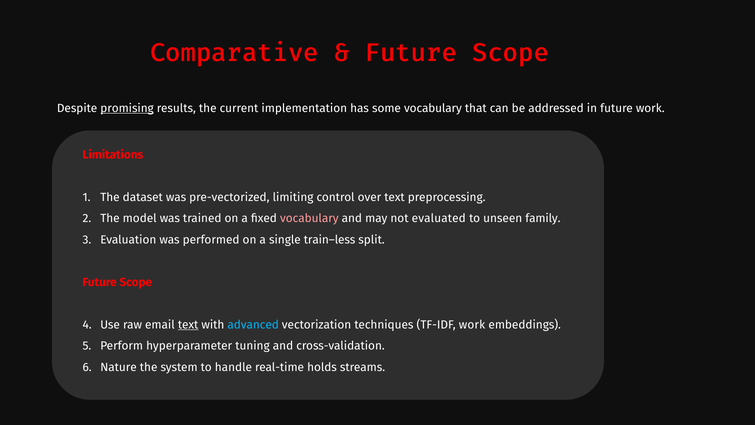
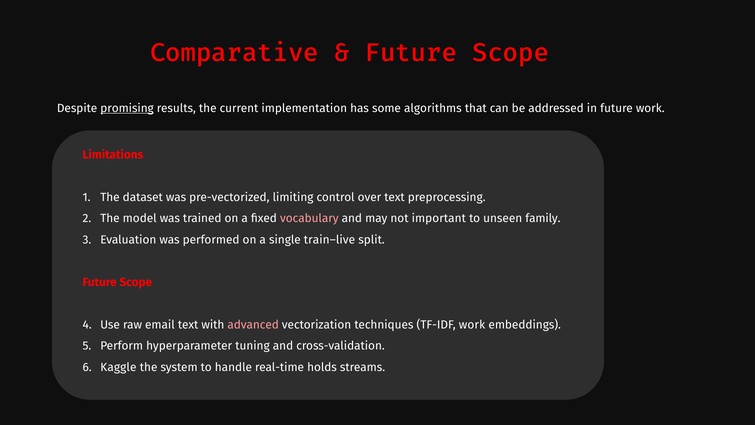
some vocabulary: vocabulary -> algorithms
evaluated: evaluated -> important
train–less: train–less -> train–live
text at (188, 324) underline: present -> none
advanced colour: light blue -> pink
Nature: Nature -> Kaggle
